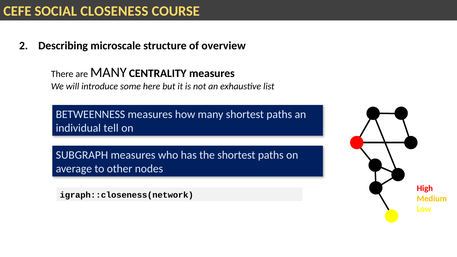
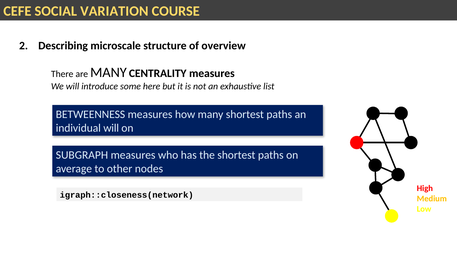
CLOSENESS: CLOSENESS -> VARIATION
individual tell: tell -> will
